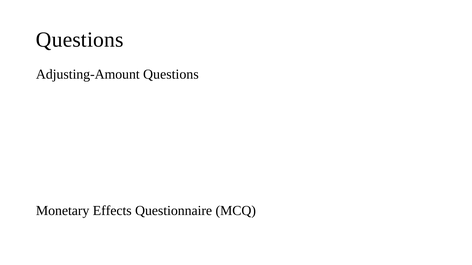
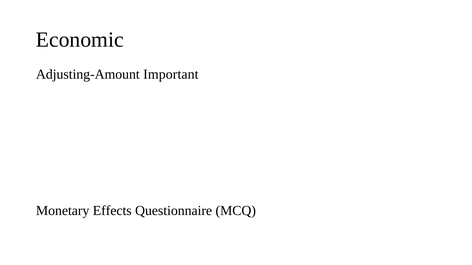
Questions at (80, 40): Questions -> Economic
Adjusting-Amount Questions: Questions -> Important
